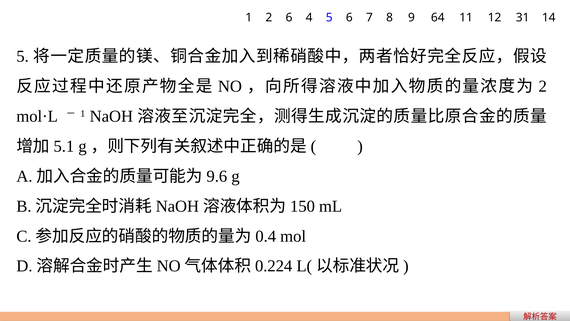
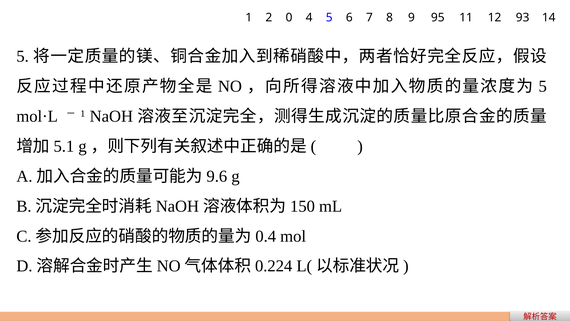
2 6: 6 -> 0
64: 64 -> 95
31: 31 -> 93
2 at (543, 86): 2 -> 5
